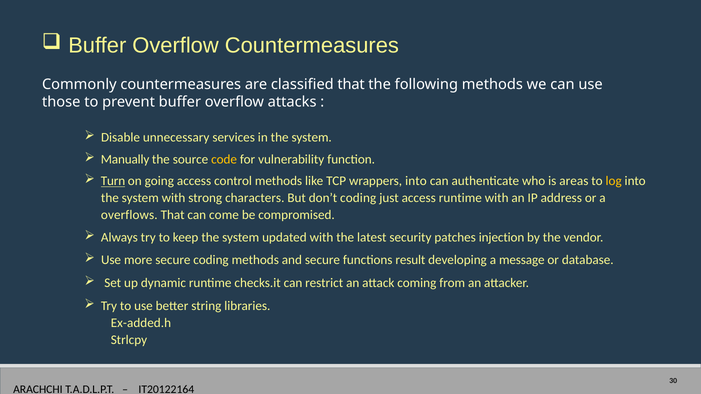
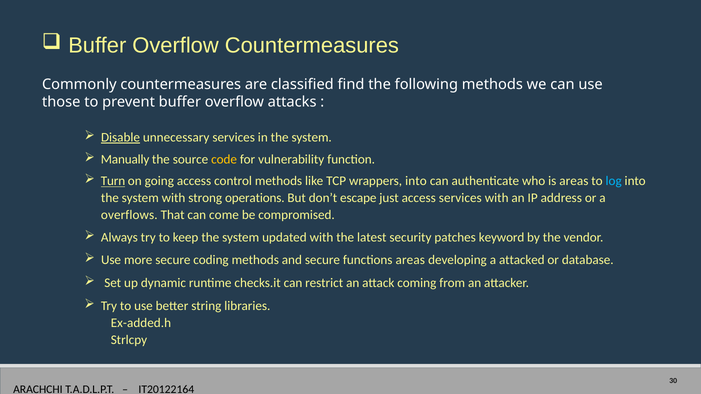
classified that: that -> find
Disable underline: none -> present
log colour: yellow -> light blue
characters: characters -> operations
don’t coding: coding -> escape
access runtime: runtime -> services
injection: injection -> keyword
functions result: result -> areas
message: message -> attacked
